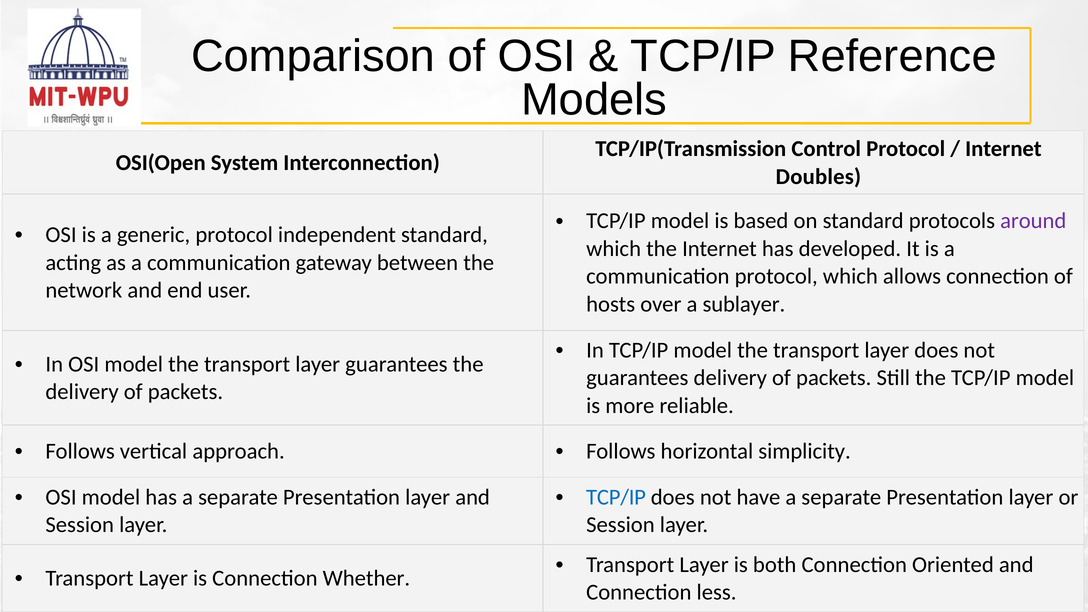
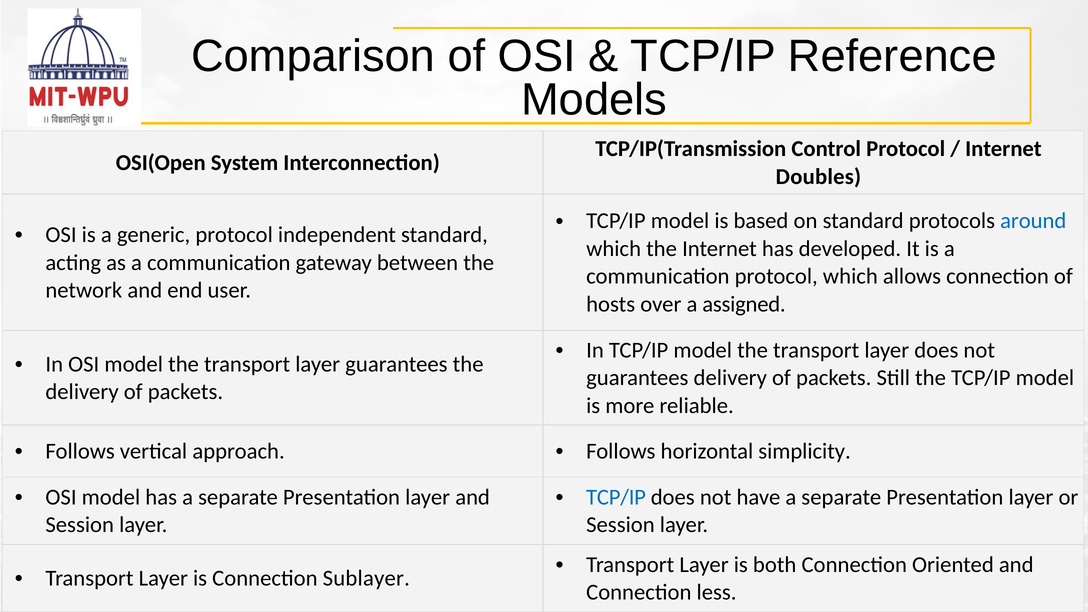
around colour: purple -> blue
sublayer: sublayer -> assigned
Whether: Whether -> Sublayer
